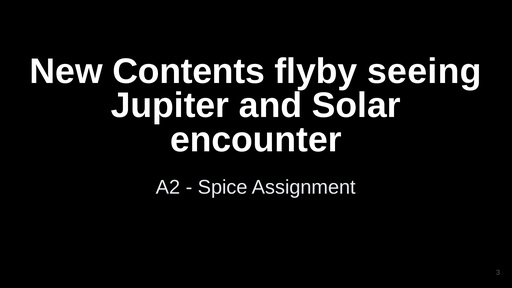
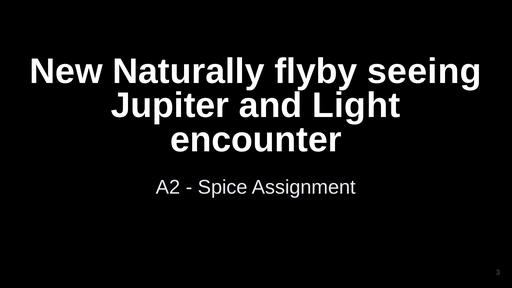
Contents: Contents -> Naturally
Solar: Solar -> Light
